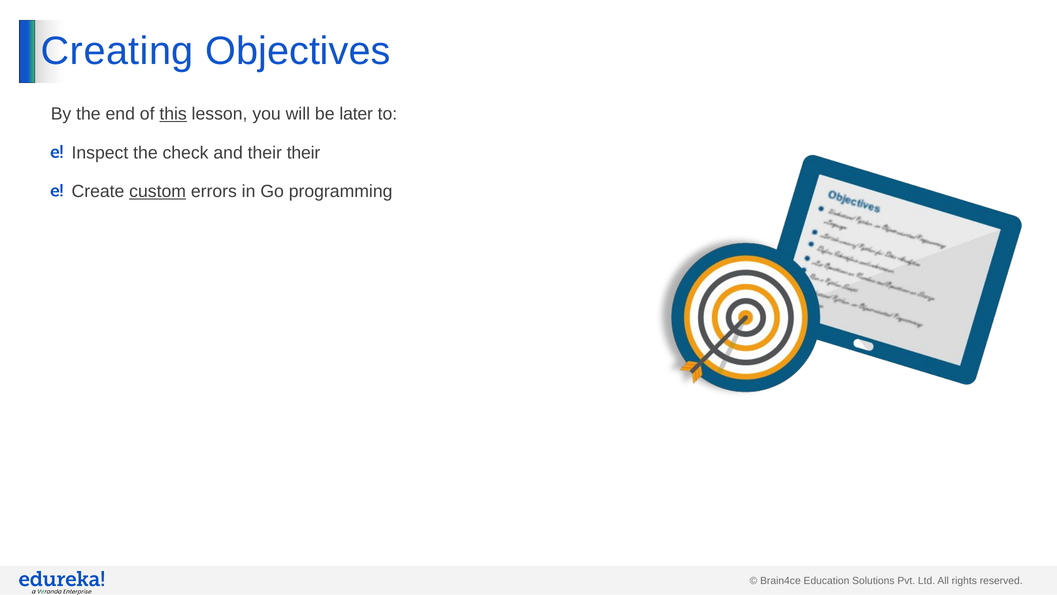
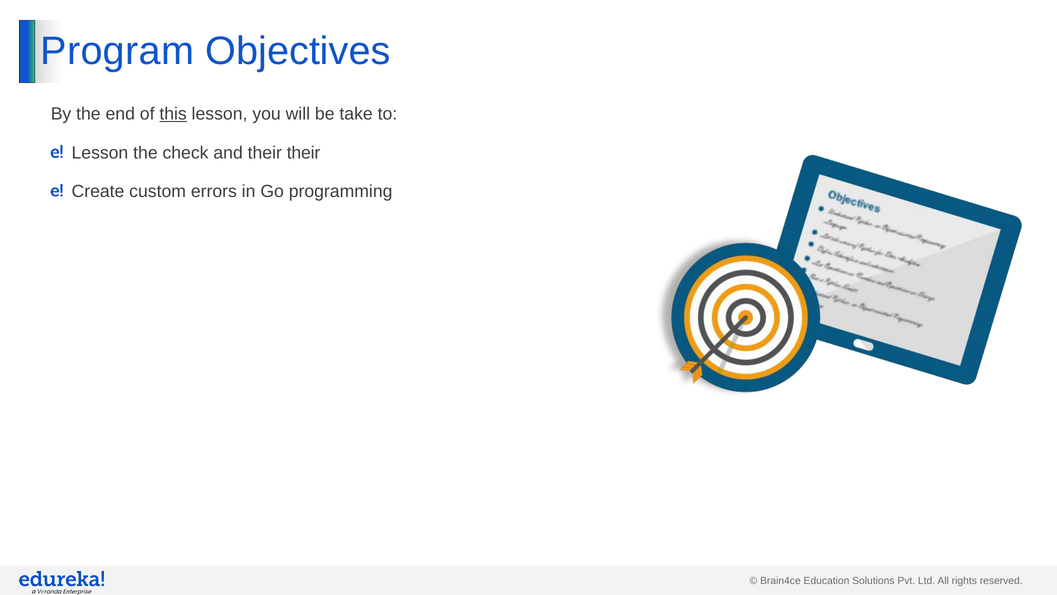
Creating: Creating -> Program
later: later -> take
Inspect at (100, 153): Inspect -> Lesson
custom underline: present -> none
